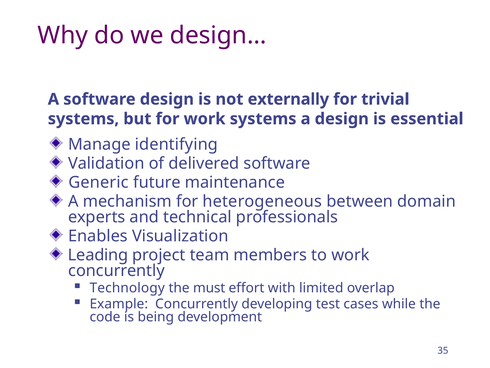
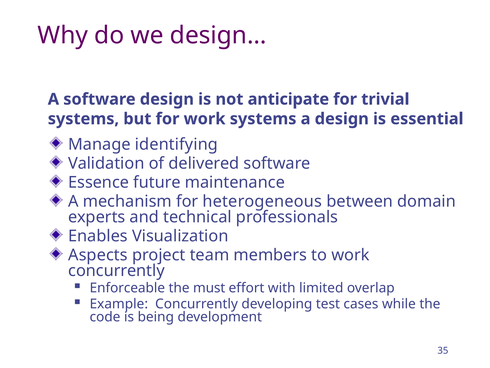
externally: externally -> anticipate
Generic: Generic -> Essence
Leading: Leading -> Aspects
Technology: Technology -> Enforceable
